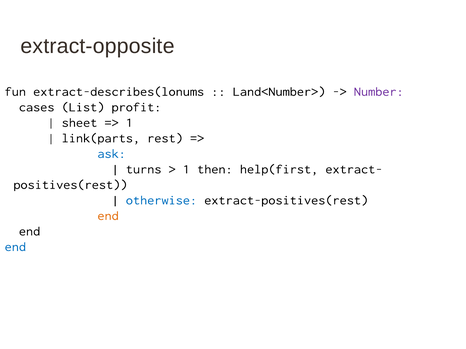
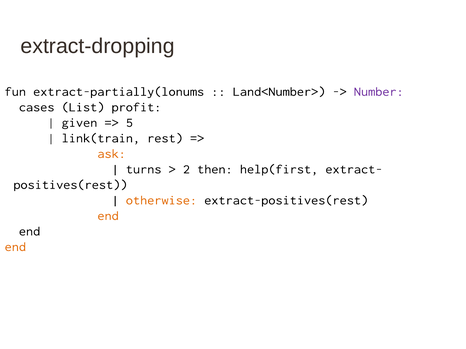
extract-opposite: extract-opposite -> extract-dropping
extract-describes(lonums: extract-describes(lonums -> extract-partially(lonums
sheet: sheet -> given
1 at (129, 123): 1 -> 5
link(parts: link(parts -> link(train
ask colour: blue -> orange
1 at (186, 169): 1 -> 2
otherwise colour: blue -> orange
end at (15, 247) colour: blue -> orange
